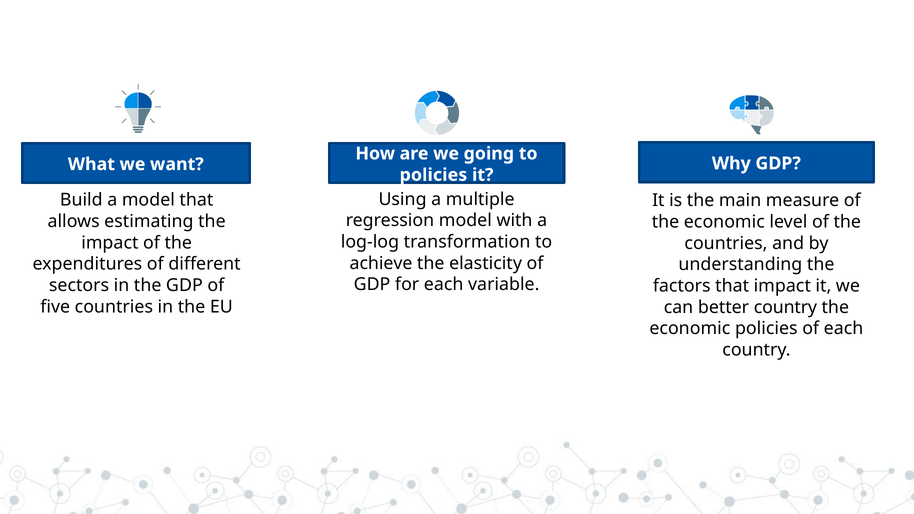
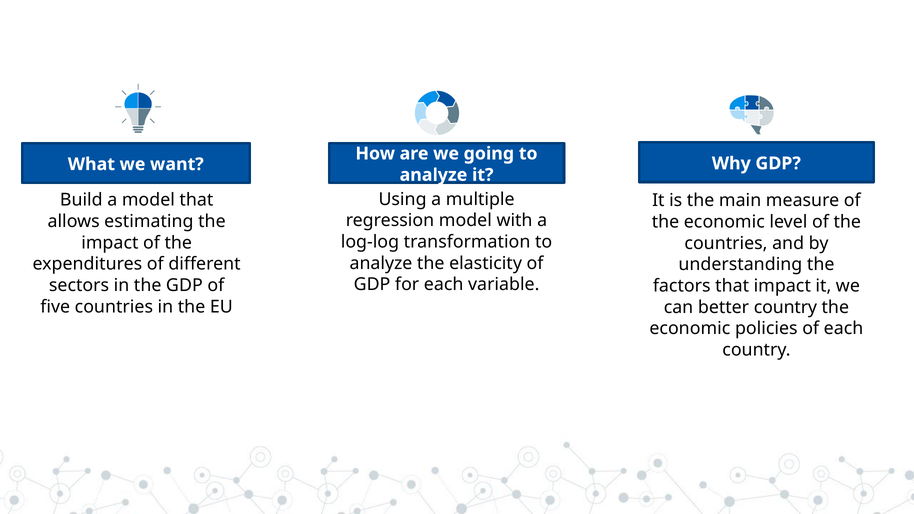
policies at (433, 175): policies -> analyze
achieve at (381, 263): achieve -> analyze
